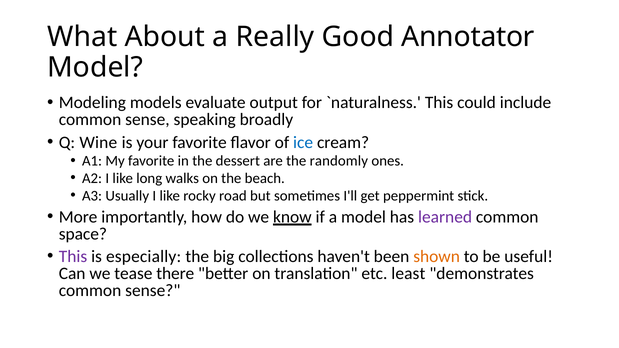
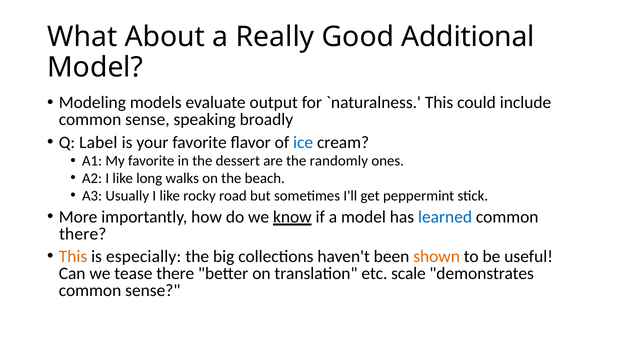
Annotator: Annotator -> Additional
Wine: Wine -> Label
learned colour: purple -> blue
space at (83, 234): space -> there
This at (73, 257) colour: purple -> orange
least: least -> scale
